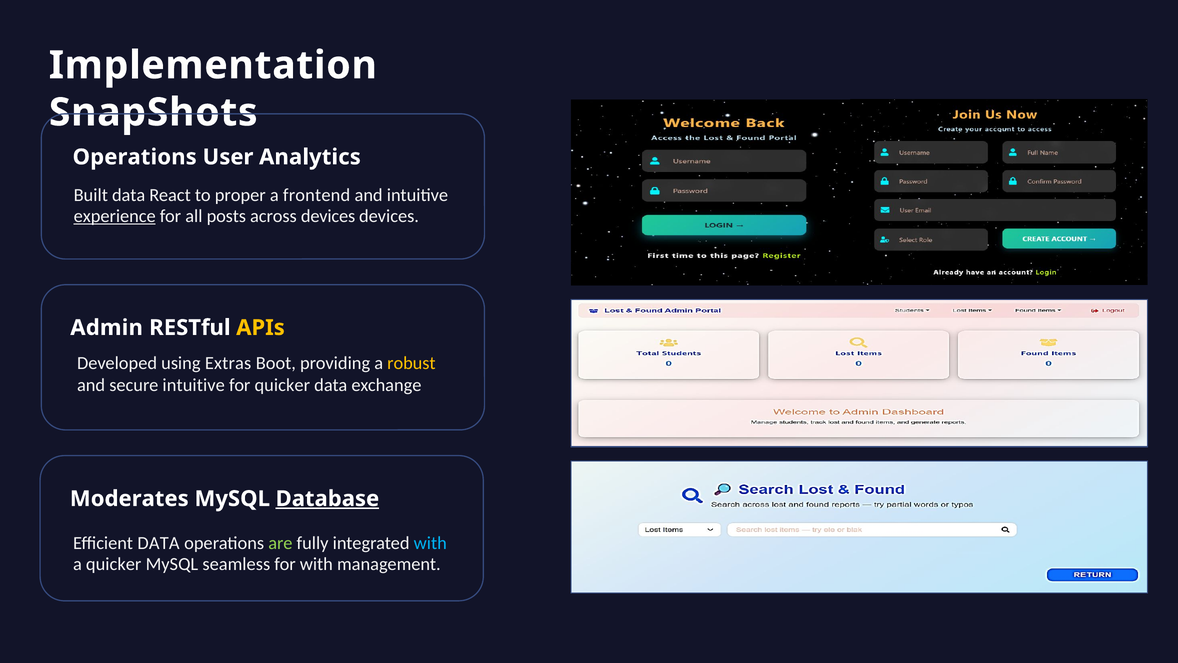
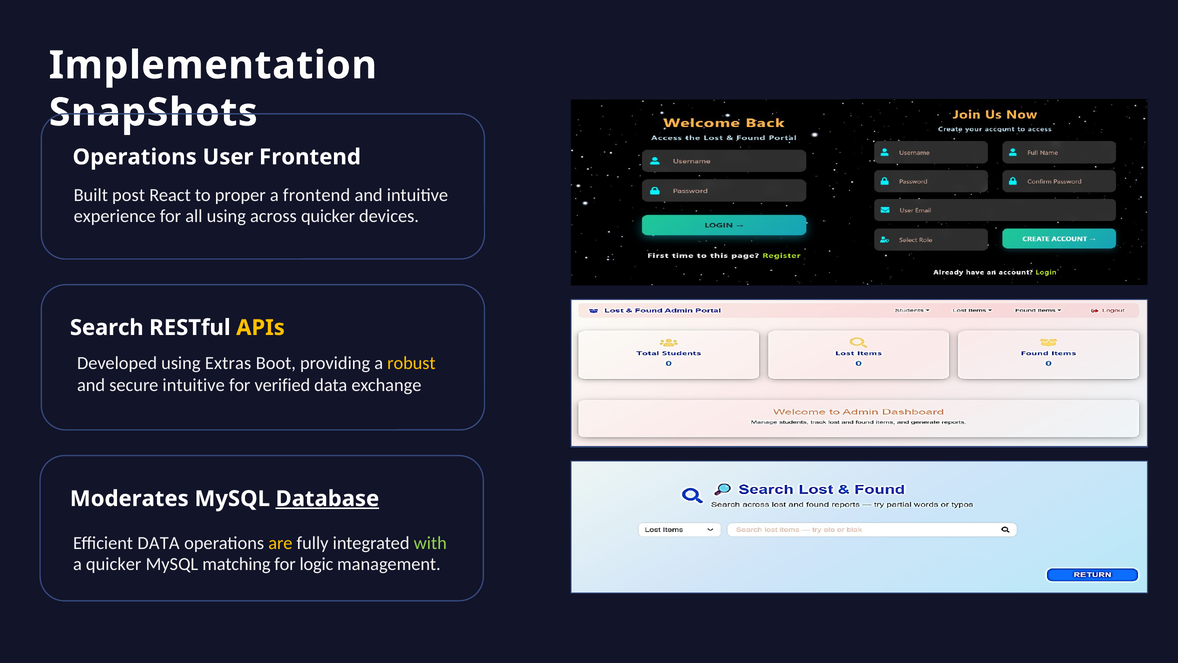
User Analytics: Analytics -> Frontend
Built data: data -> post
experience underline: present -> none
all posts: posts -> using
across devices: devices -> quicker
Admin: Admin -> Search
for quicker: quicker -> verified
are colour: light green -> yellow
with at (430, 543) colour: light blue -> light green
seamless: seamless -> matching
for with: with -> logic
